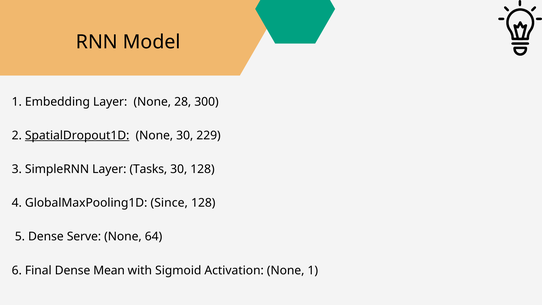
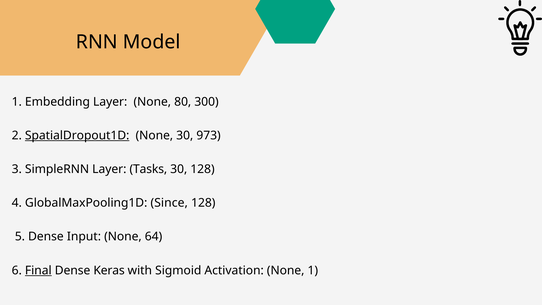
28: 28 -> 80
229: 229 -> 973
Serve: Serve -> Input
Final underline: none -> present
Mean: Mean -> Keras
